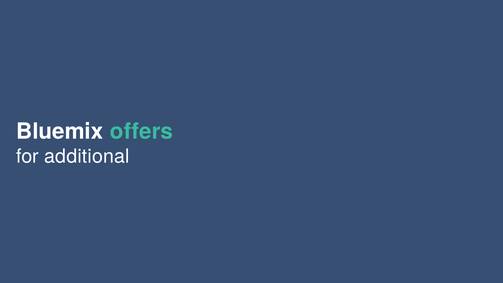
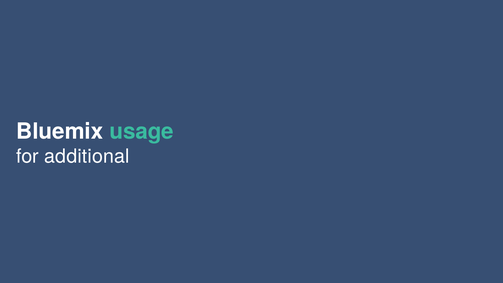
offers: offers -> usage
